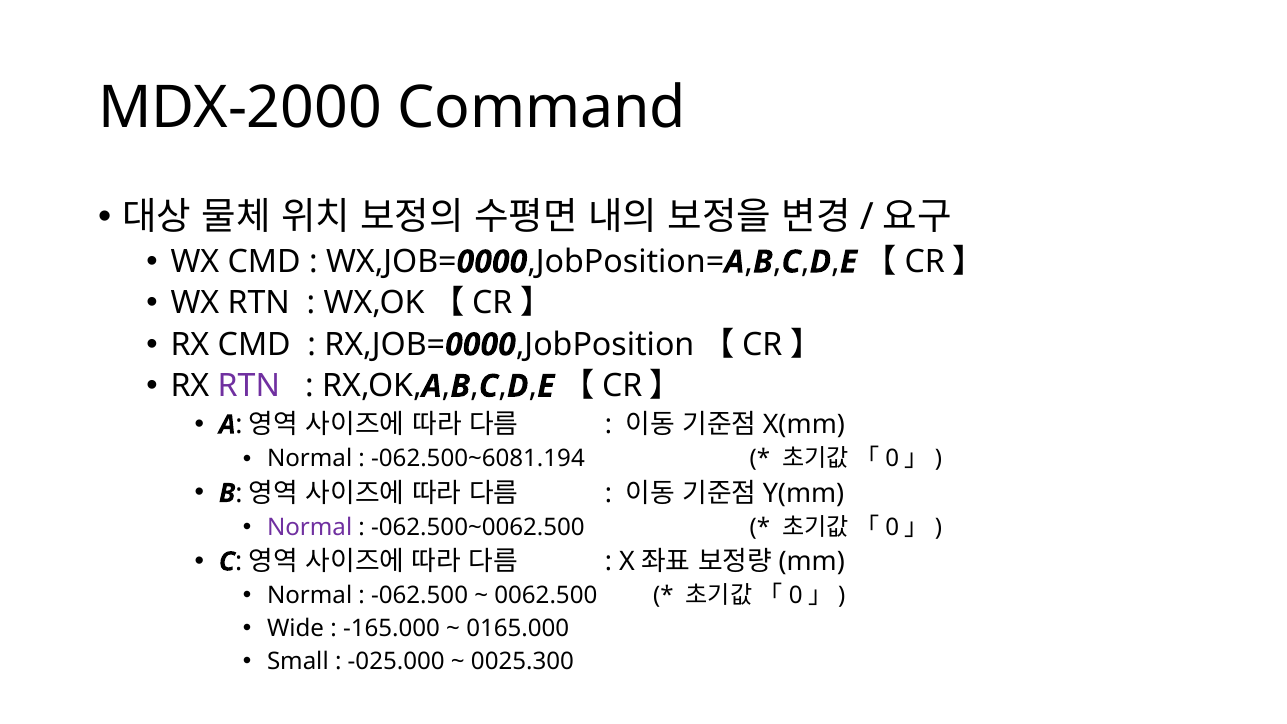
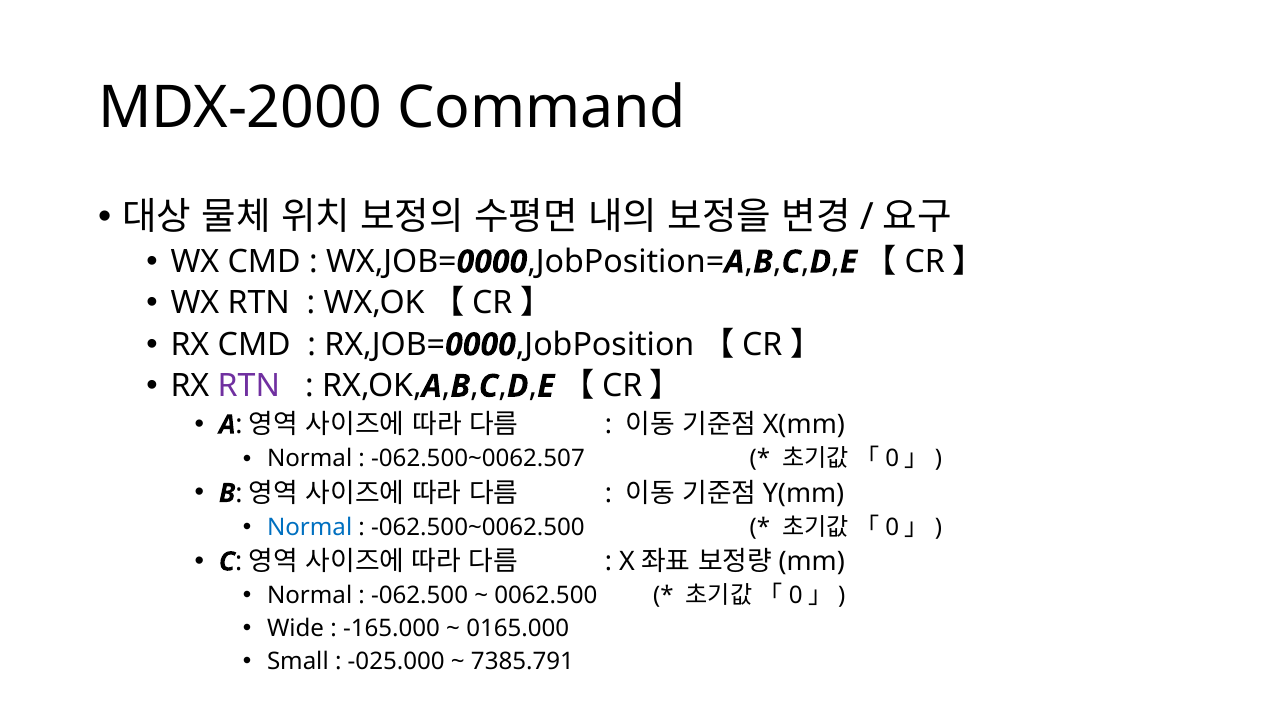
-062.500~6081.194: -062.500~6081.194 -> -062.500~0062.507
Normal at (310, 527) colour: purple -> blue
0025.300: 0025.300 -> 7385.791
